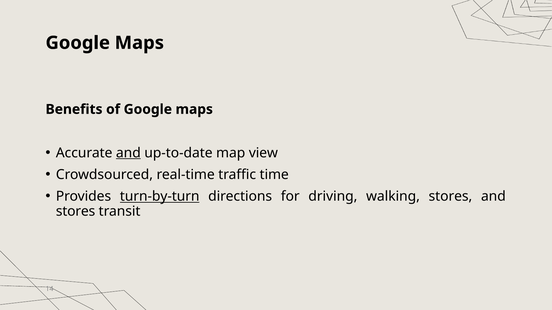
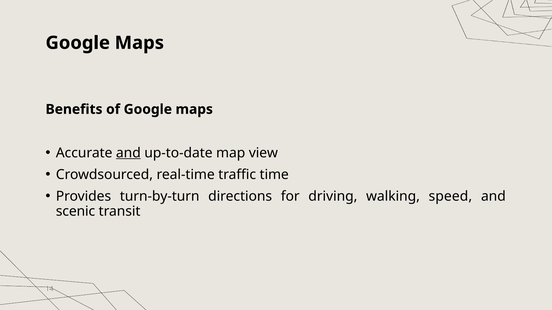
turn-by-turn underline: present -> none
walking stores: stores -> speed
stores at (76, 212): stores -> scenic
